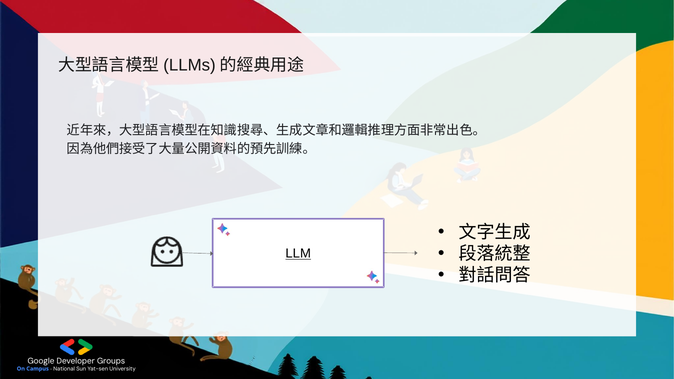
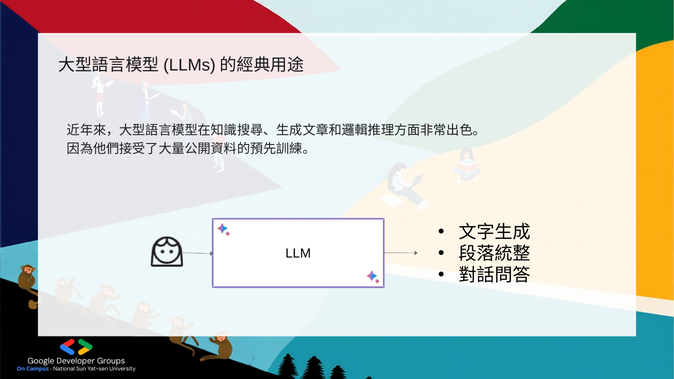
LLM underline: present -> none
